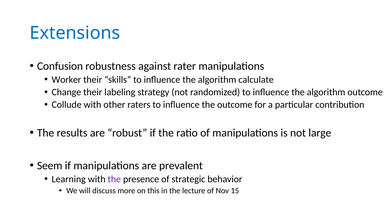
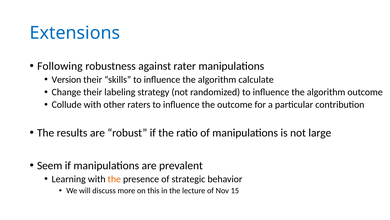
Confusion: Confusion -> Following
Worker: Worker -> Version
the at (114, 179) colour: purple -> orange
